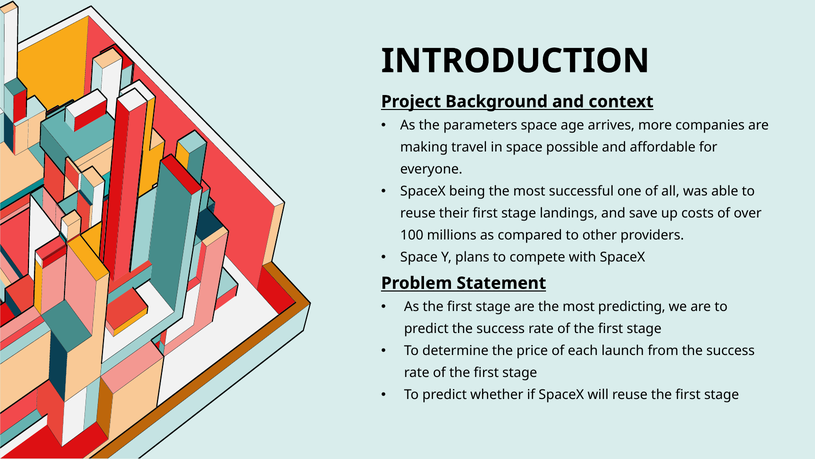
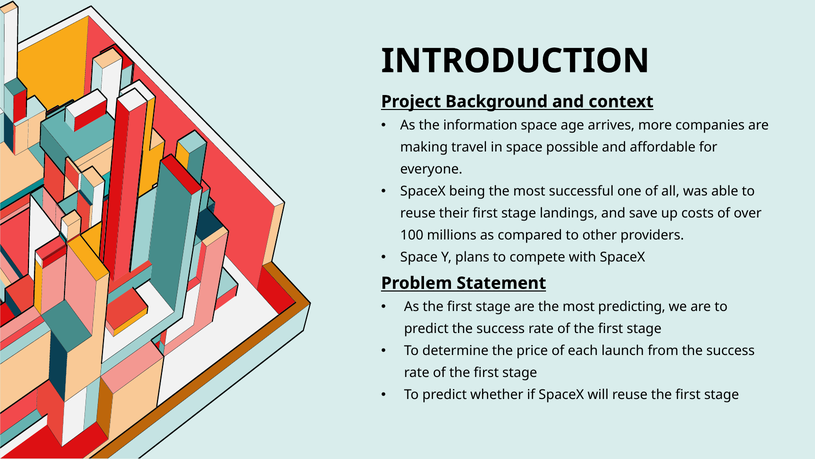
parameters: parameters -> information
